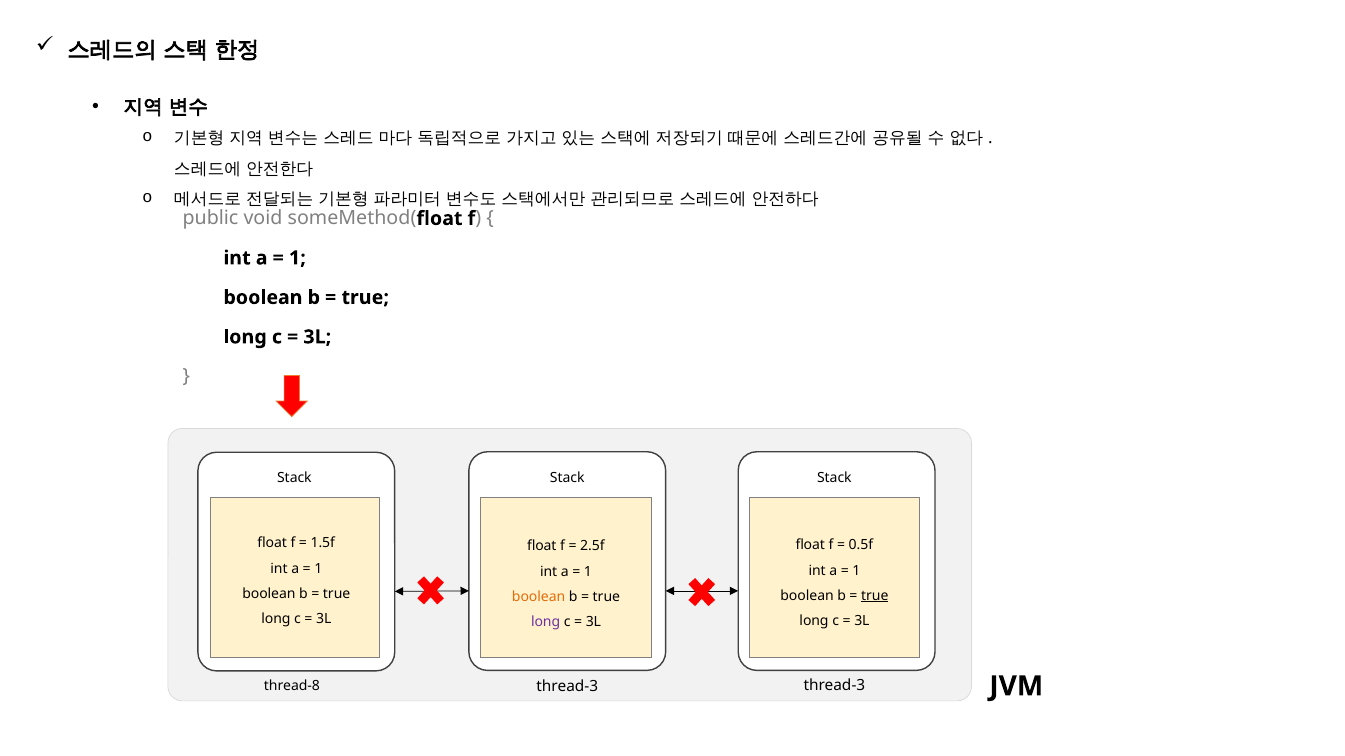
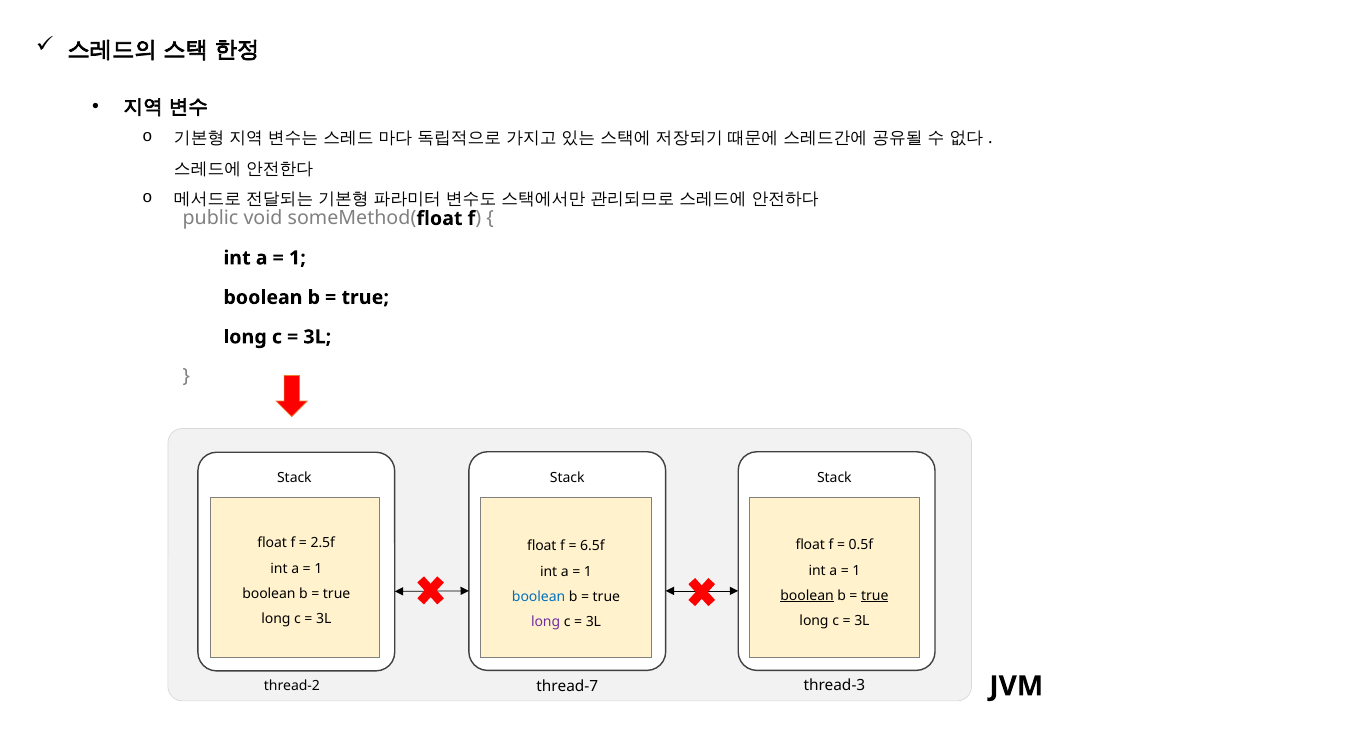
1.5f: 1.5f -> 2.5f
2.5f: 2.5f -> 6.5f
boolean at (807, 596) underline: none -> present
boolean at (539, 597) colour: orange -> blue
thread-8: thread-8 -> thread-2
thread-3 at (567, 687): thread-3 -> thread-7
